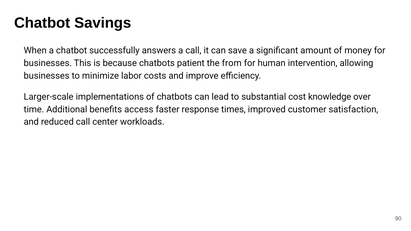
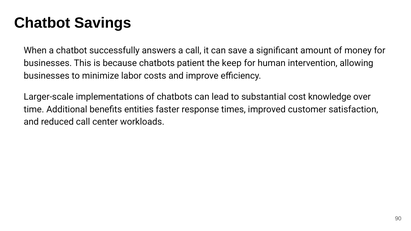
from: from -> keep
access: access -> entities
